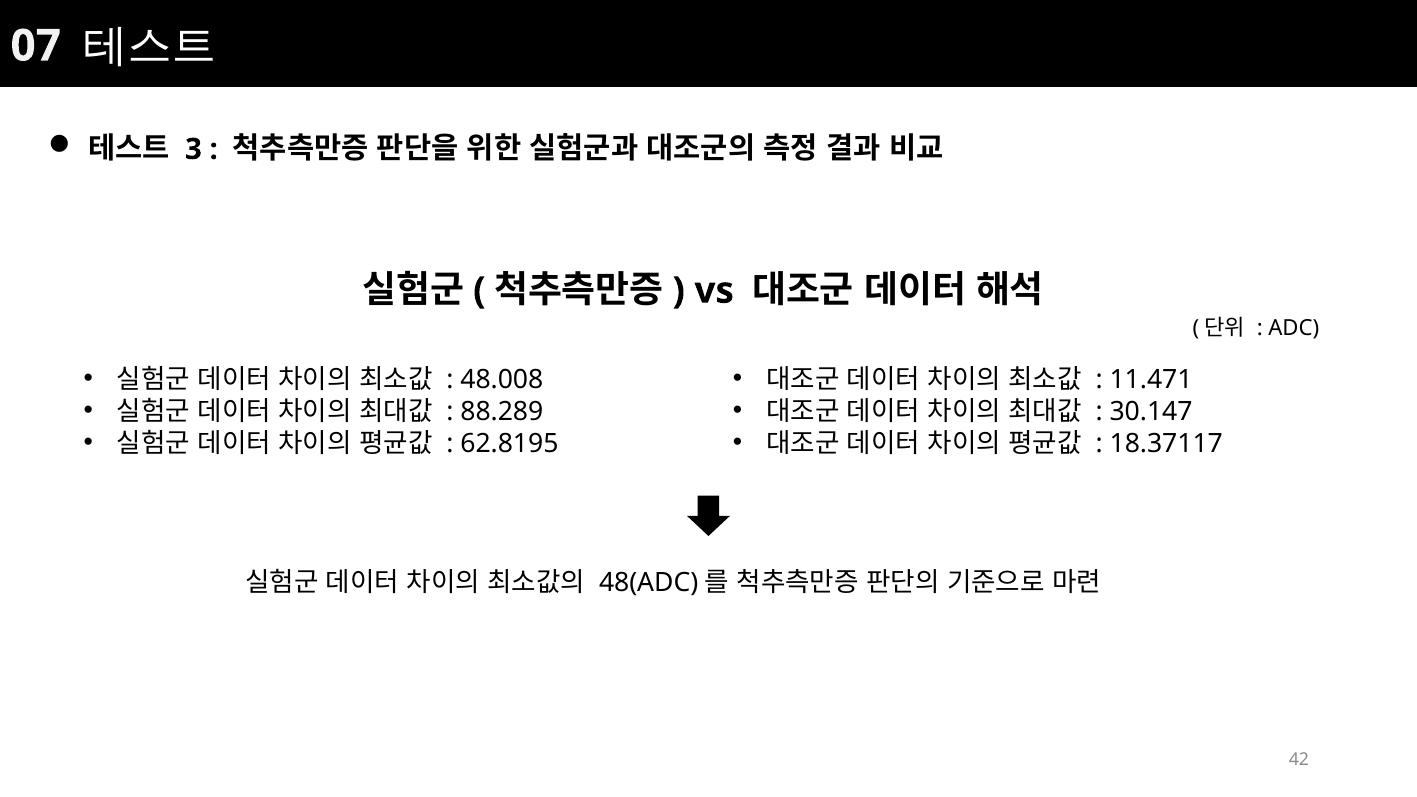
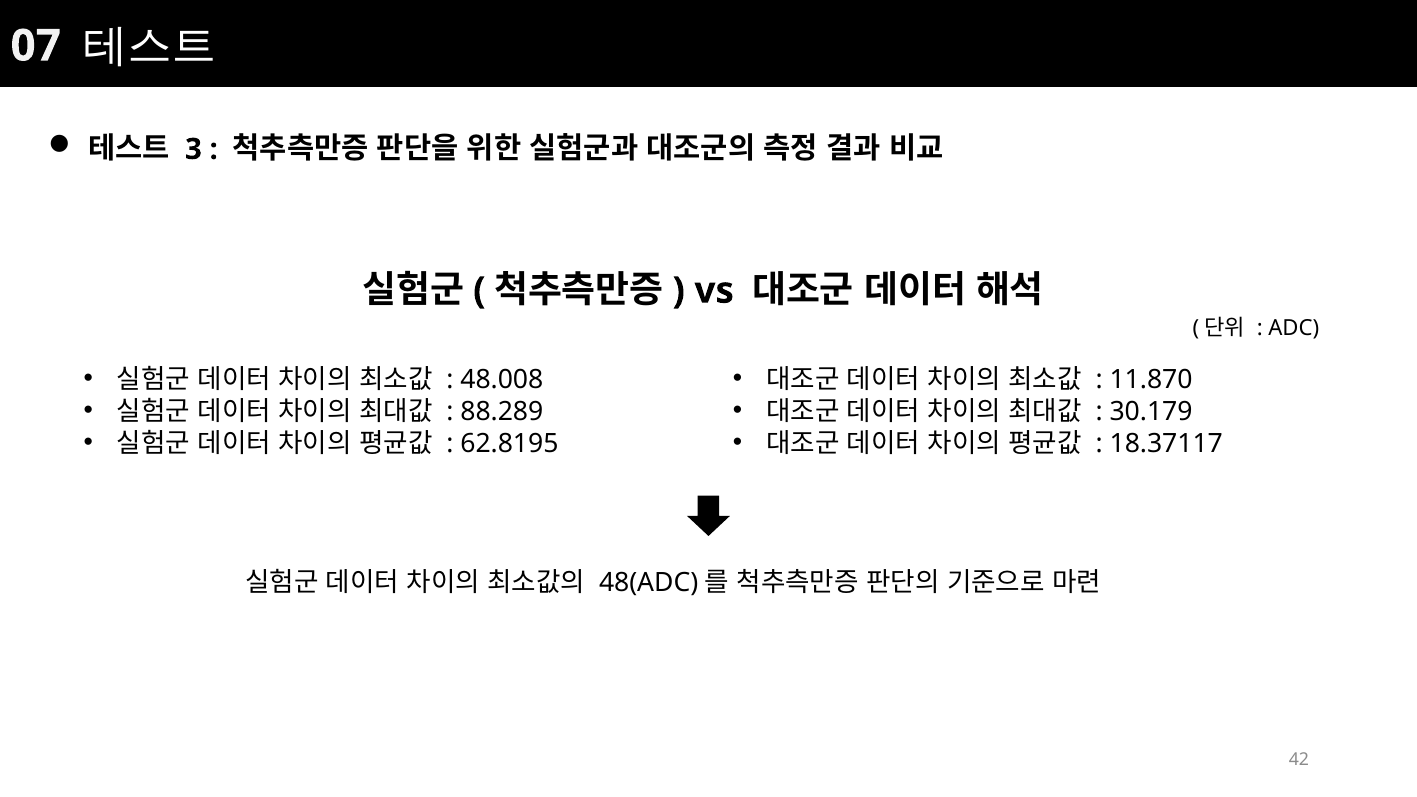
11.471: 11.471 -> 11.870
30.147: 30.147 -> 30.179
